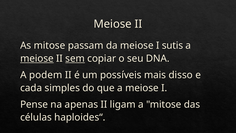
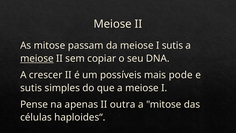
sem underline: present -> none
podem: podem -> crescer
disso: disso -> pode
cada at (31, 88): cada -> sutis
ligam: ligam -> outra
